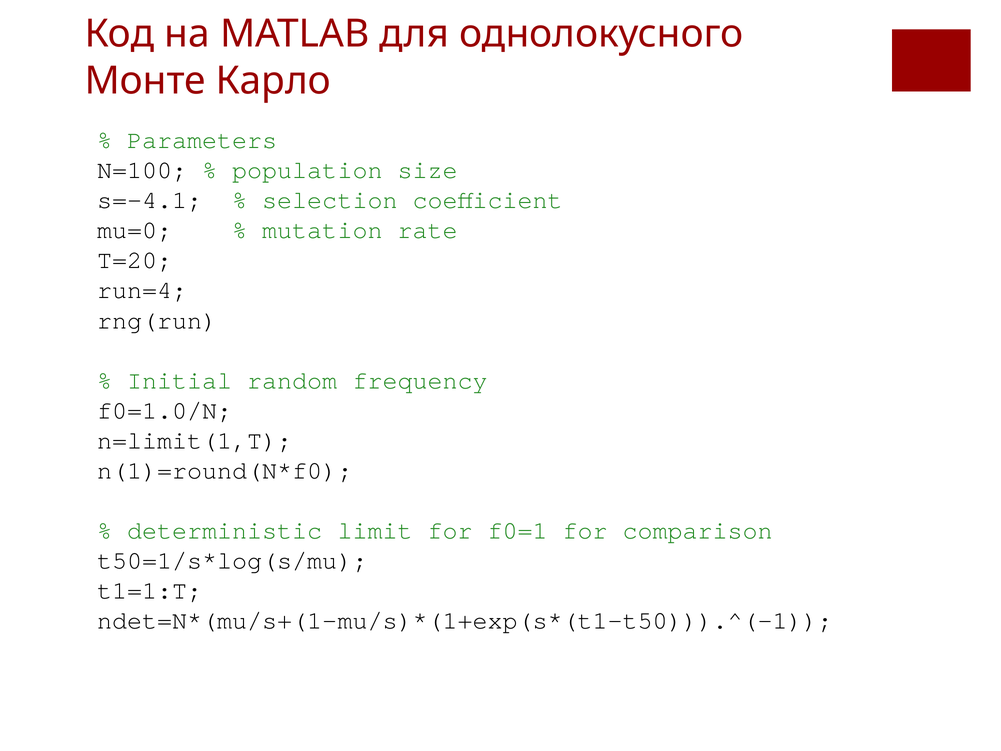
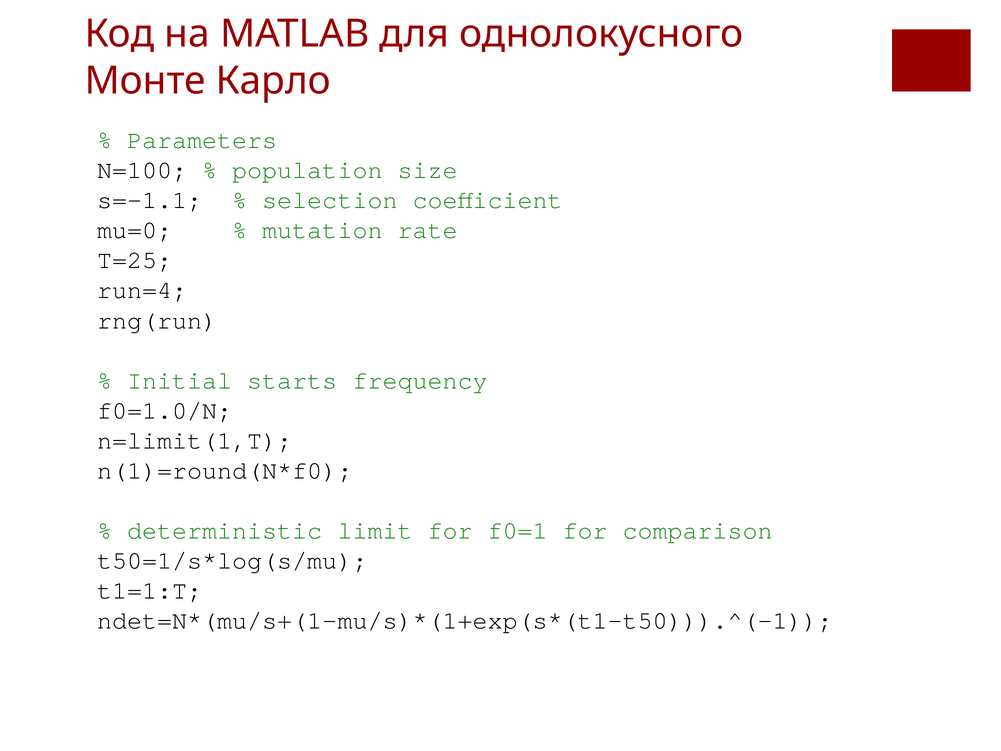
s=-4.1: s=-4.1 -> s=-1.1
T=20: T=20 -> T=25
random: random -> starts
